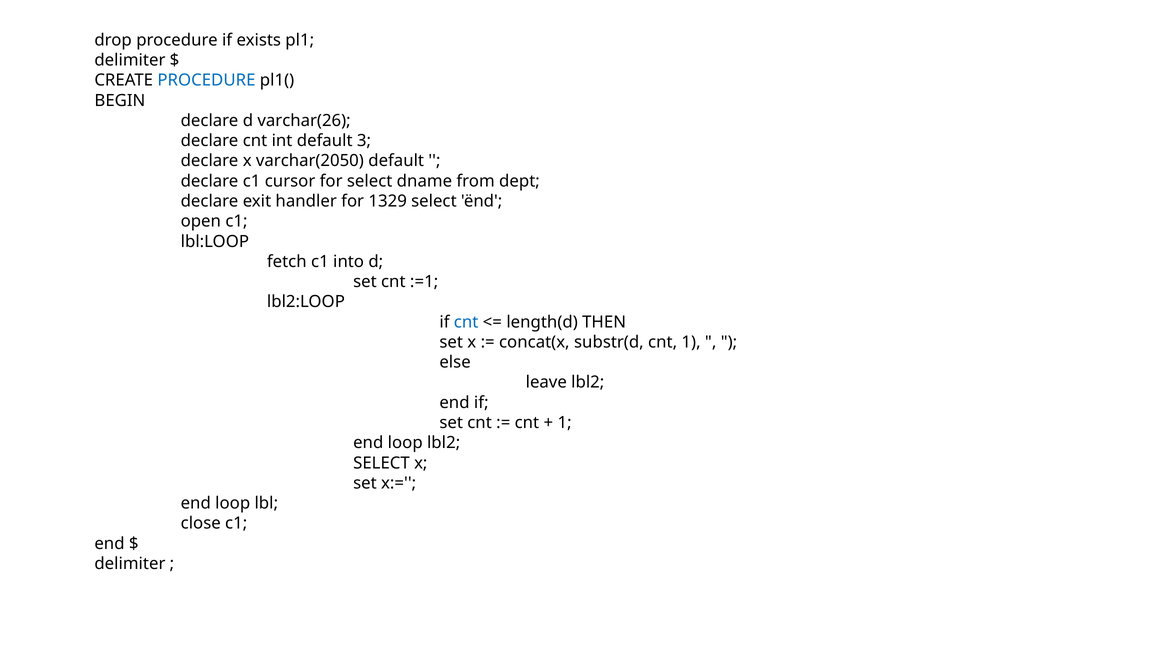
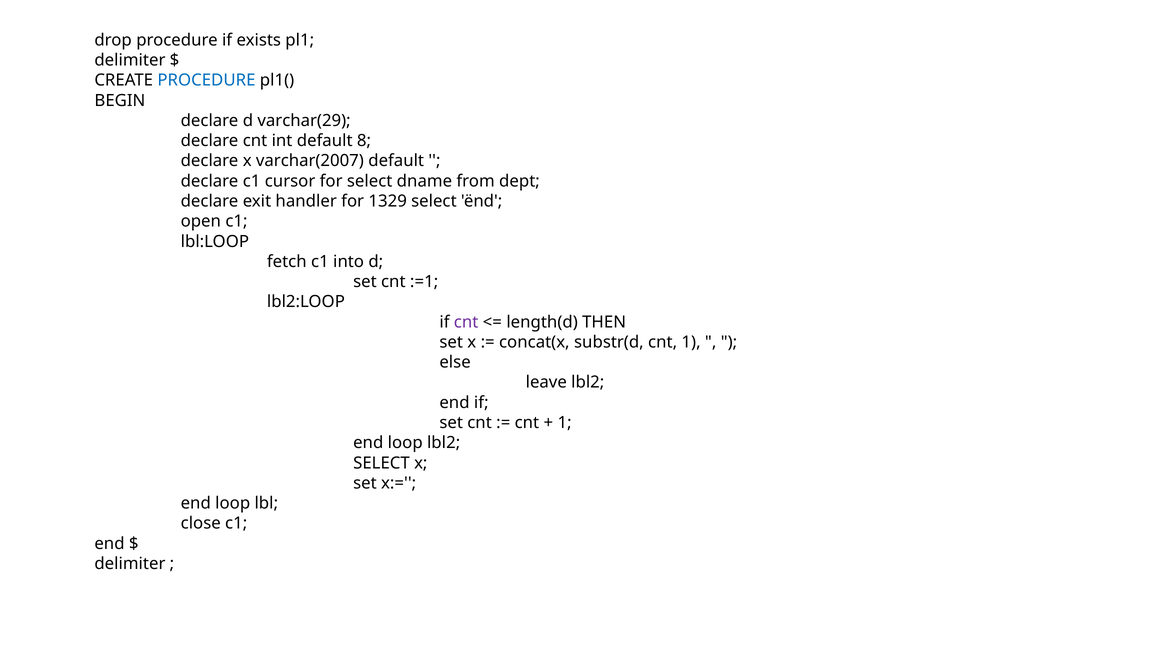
varchar(26: varchar(26 -> varchar(29
3: 3 -> 8
varchar(2050: varchar(2050 -> varchar(2007
cnt at (466, 322) colour: blue -> purple
